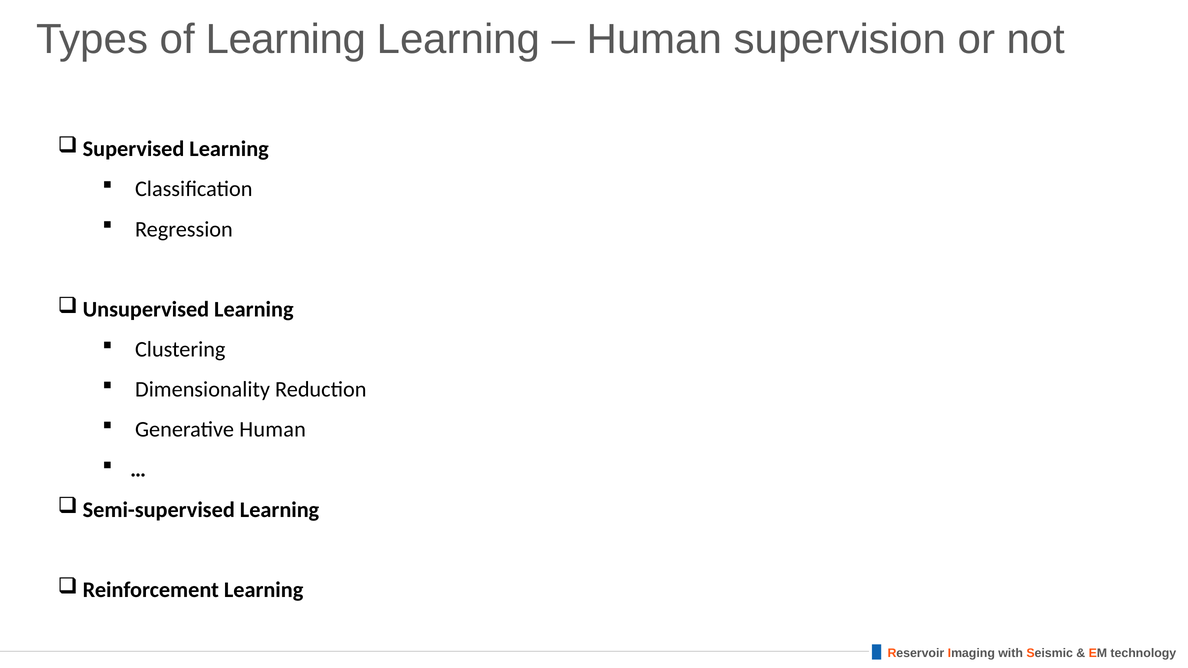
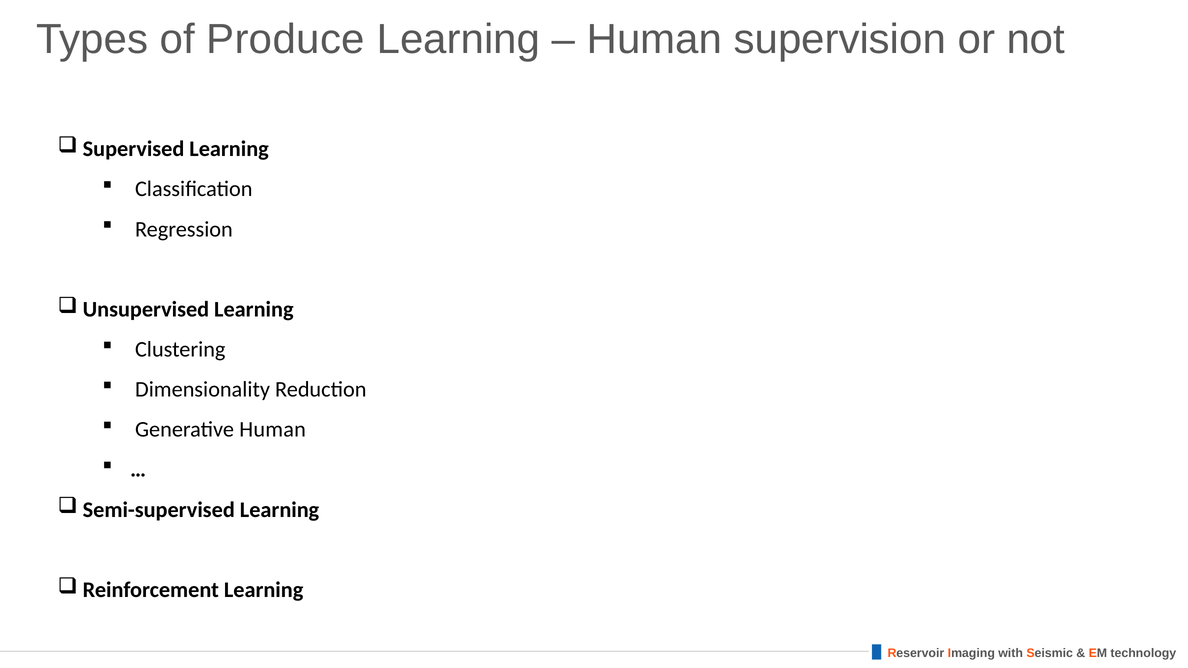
of Learning: Learning -> Produce
